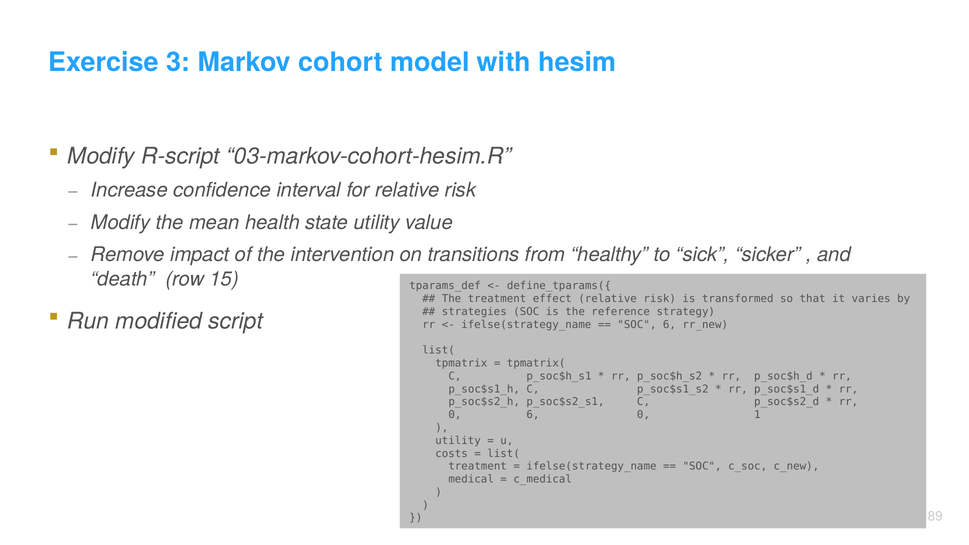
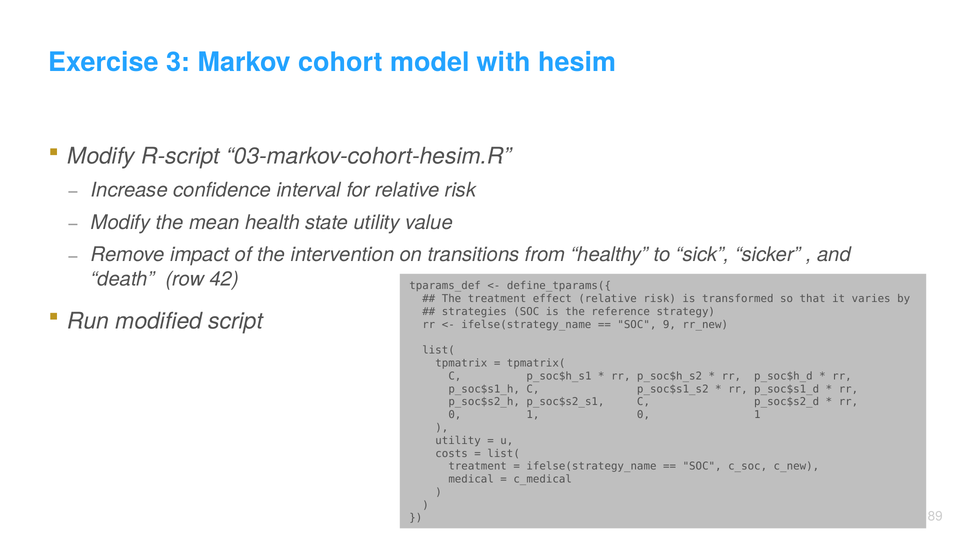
15: 15 -> 42
SOC 6: 6 -> 9
6 at (533, 415): 6 -> 1
